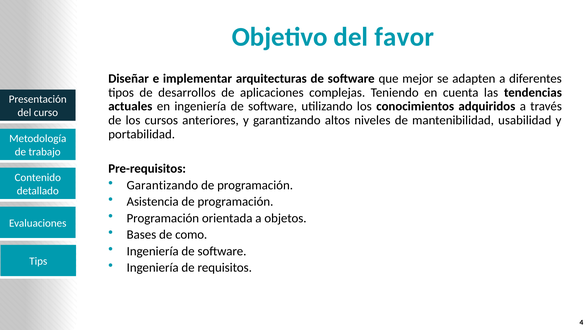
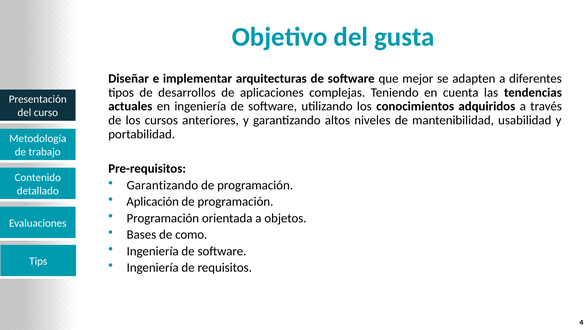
favor: favor -> gusta
Asistencia: Asistencia -> Aplicación
